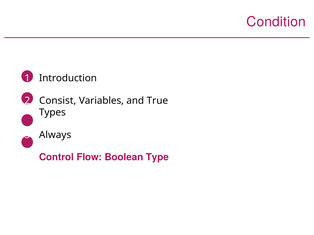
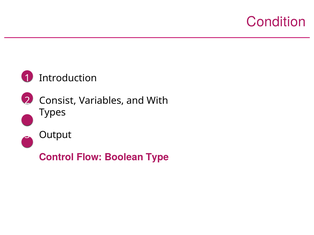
True: True -> With
Always: Always -> Output
